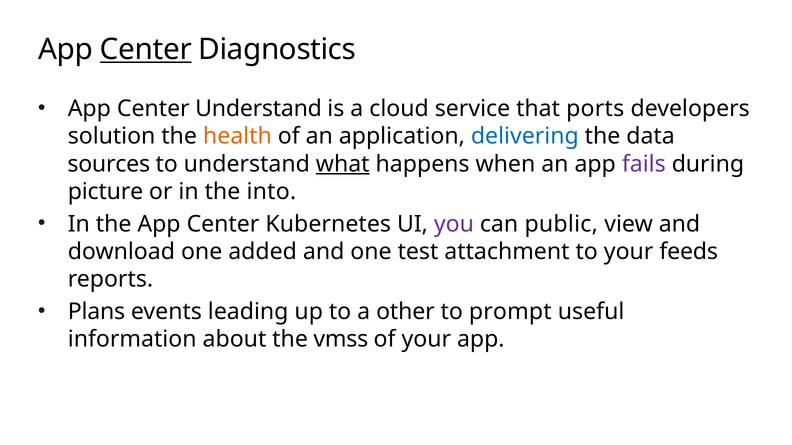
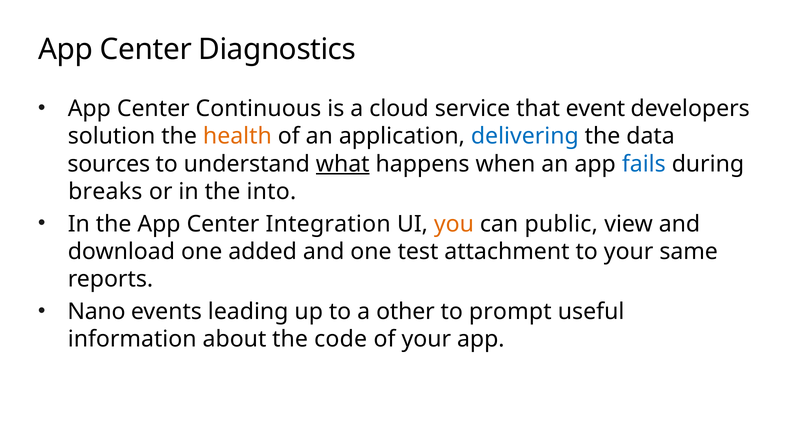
Center at (146, 50) underline: present -> none
Center Understand: Understand -> Continuous
ports: ports -> event
fails colour: purple -> blue
picture: picture -> breaks
Kubernetes: Kubernetes -> Integration
you colour: purple -> orange
feeds: feeds -> same
Plans: Plans -> Nano
vmss: vmss -> code
